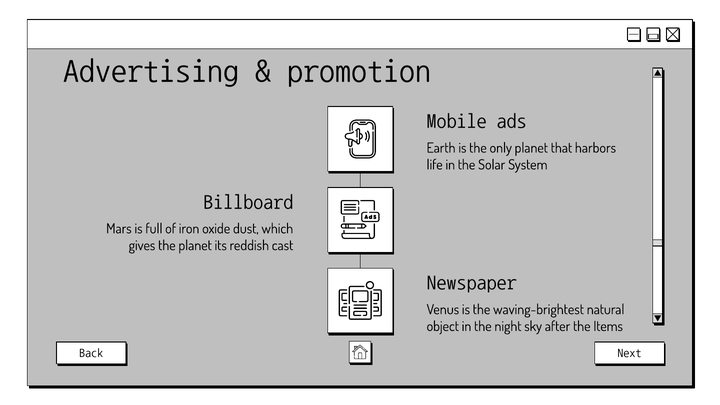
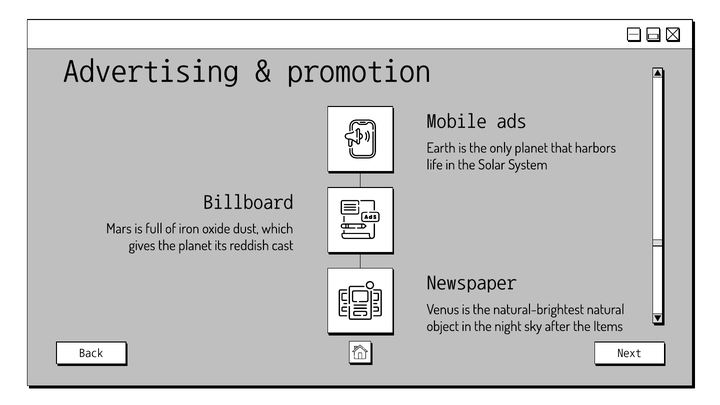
waving-brightest: waving-brightest -> natural-brightest
